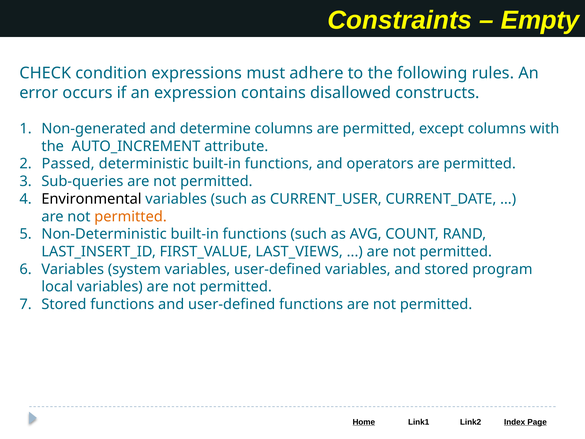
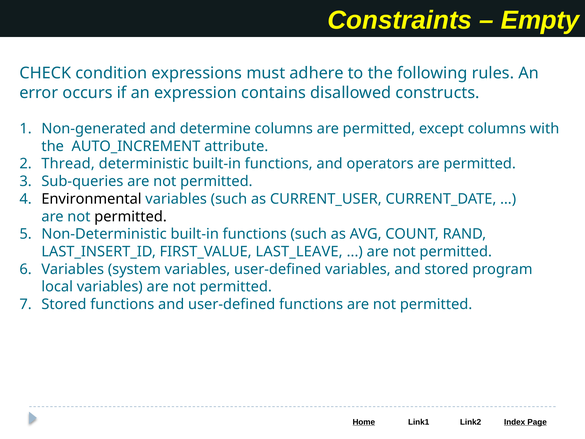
Passed: Passed -> Thread
permitted at (131, 216) colour: orange -> black
LAST_VIEWS: LAST_VIEWS -> LAST_LEAVE
